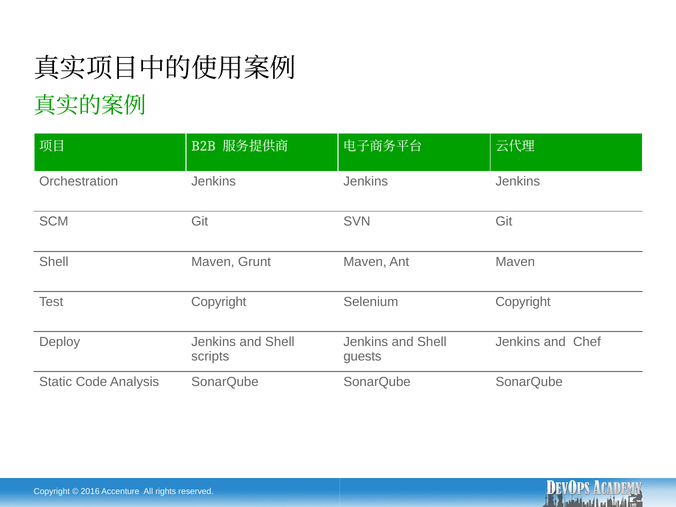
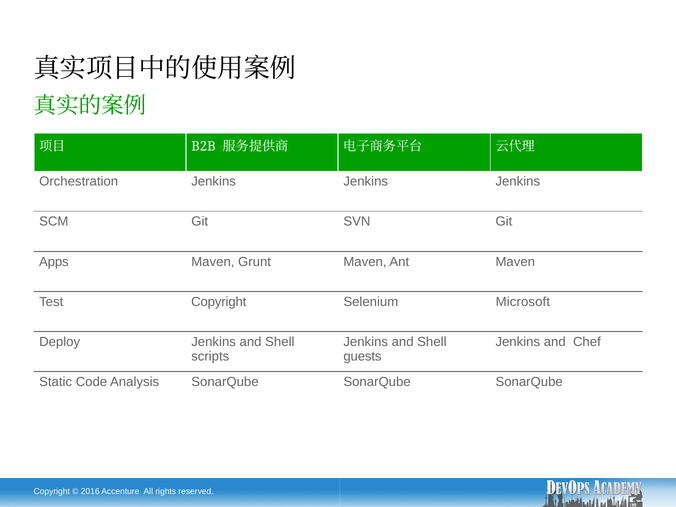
Shell at (54, 262): Shell -> Apps
Selenium Copyright: Copyright -> Microsoft
